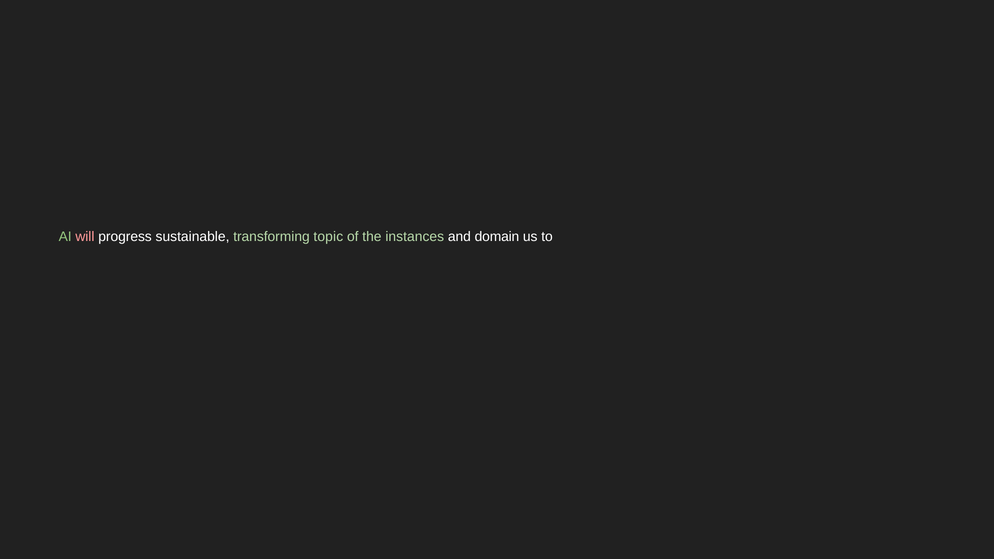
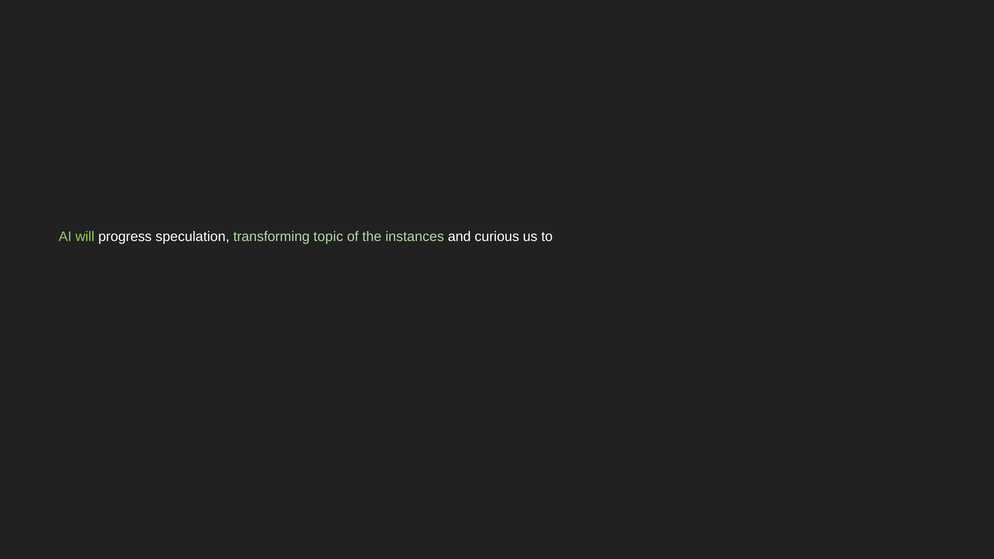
will colour: pink -> light green
sustainable: sustainable -> speculation
domain: domain -> curious
